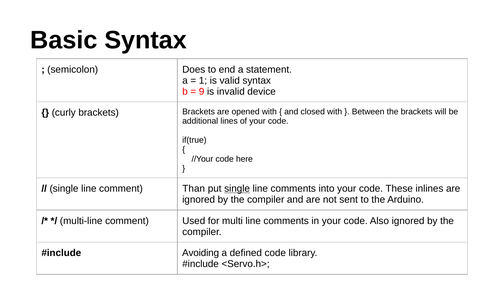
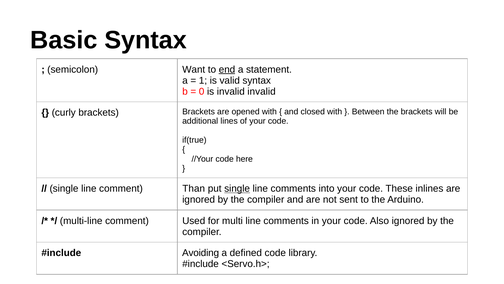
Does: Does -> Want
end underline: none -> present
9: 9 -> 0
invalid device: device -> invalid
